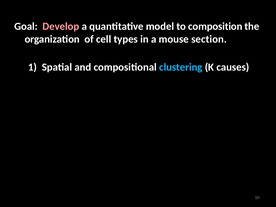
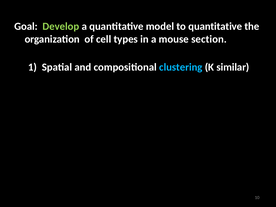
Develop colour: pink -> light green
to composition: composition -> quantitative
causes: causes -> similar
